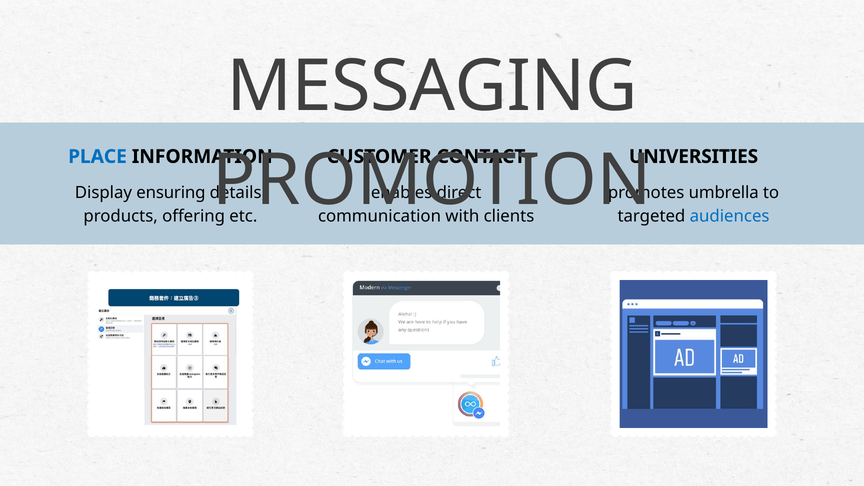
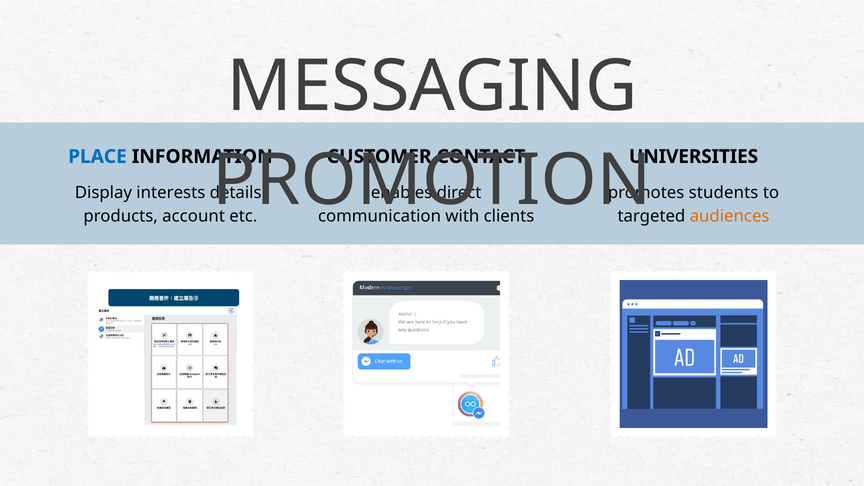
ensuring: ensuring -> interests
umbrella: umbrella -> students
offering: offering -> account
audiences colour: blue -> orange
